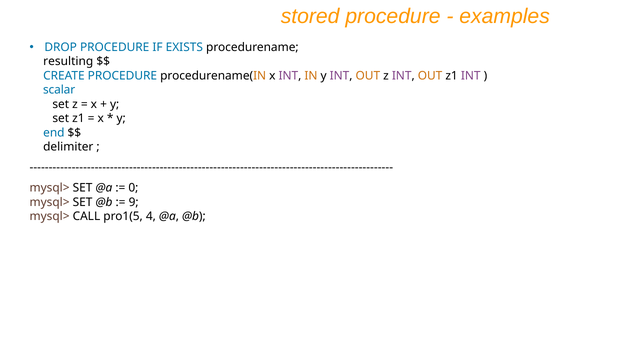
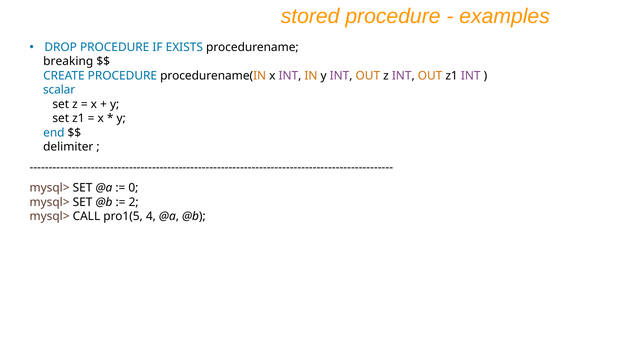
resulting: resulting -> breaking
9: 9 -> 2
